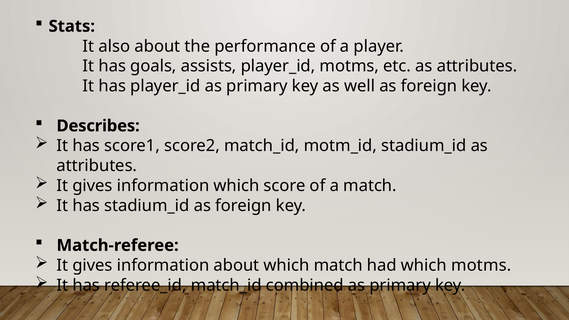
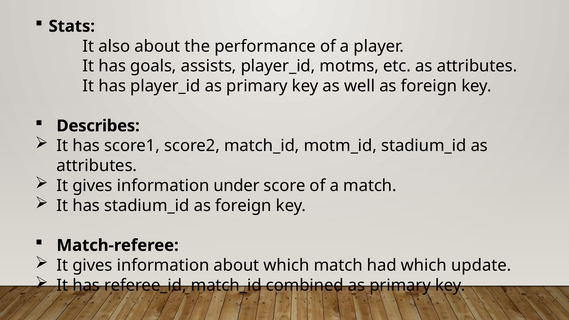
information which: which -> under
which motms: motms -> update
